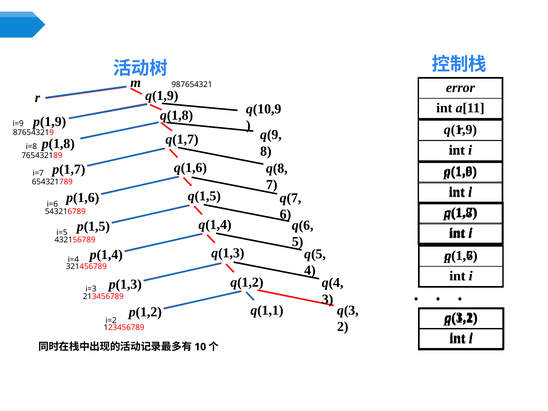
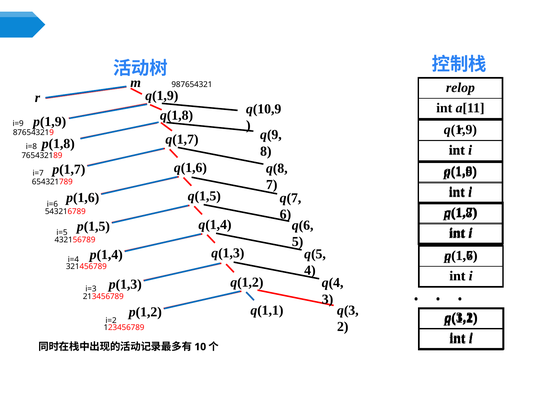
error: error -> relop
